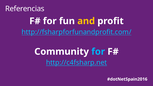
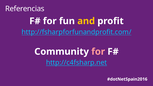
for at (98, 52) colour: light blue -> pink
